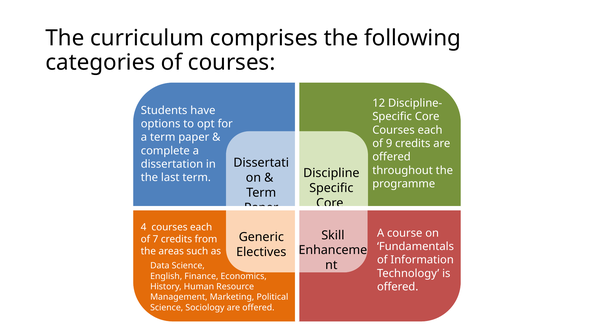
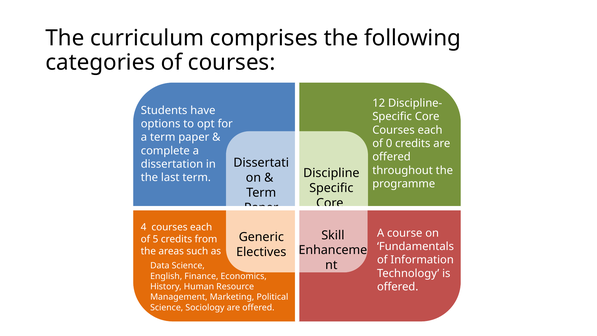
9: 9 -> 0
7: 7 -> 5
